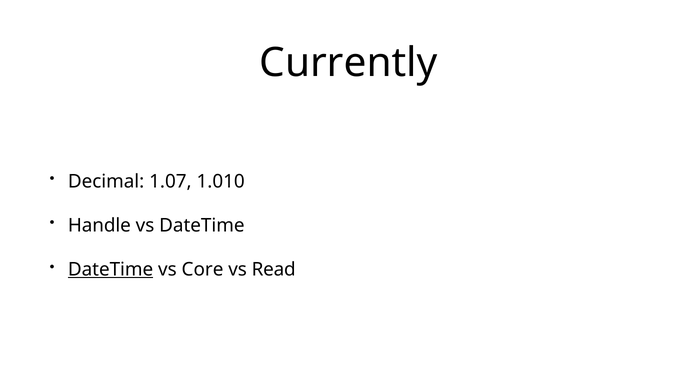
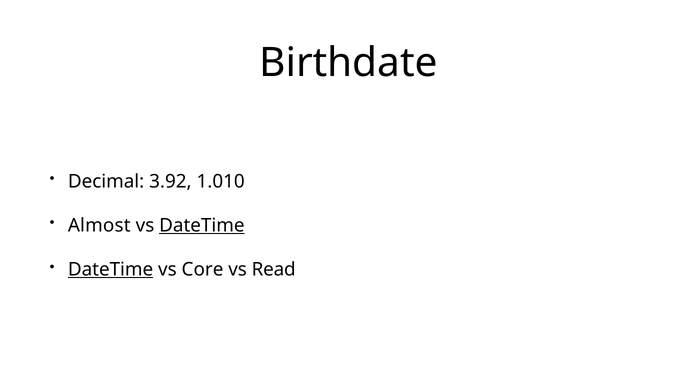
Currently: Currently -> Birthdate
1.07: 1.07 -> 3.92
Handle: Handle -> Almost
DateTime at (202, 225) underline: none -> present
